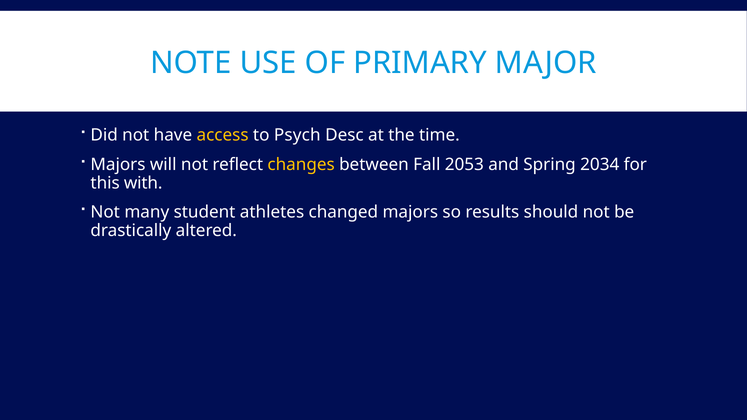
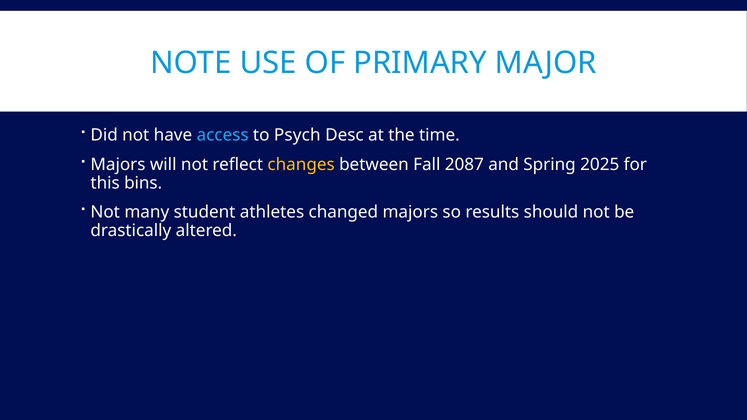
access colour: yellow -> light blue
2053: 2053 -> 2087
2034: 2034 -> 2025
with: with -> bins
